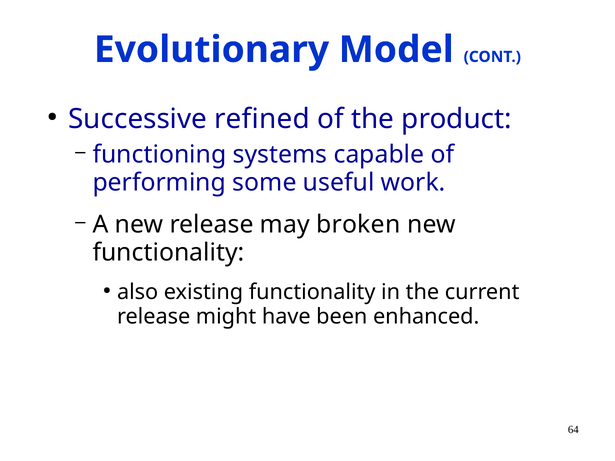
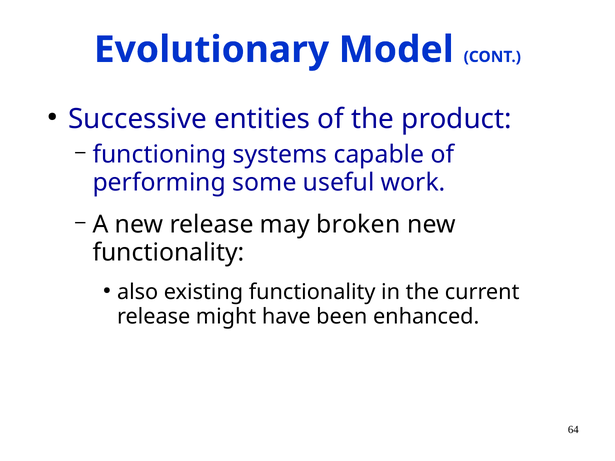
refined: refined -> entities
